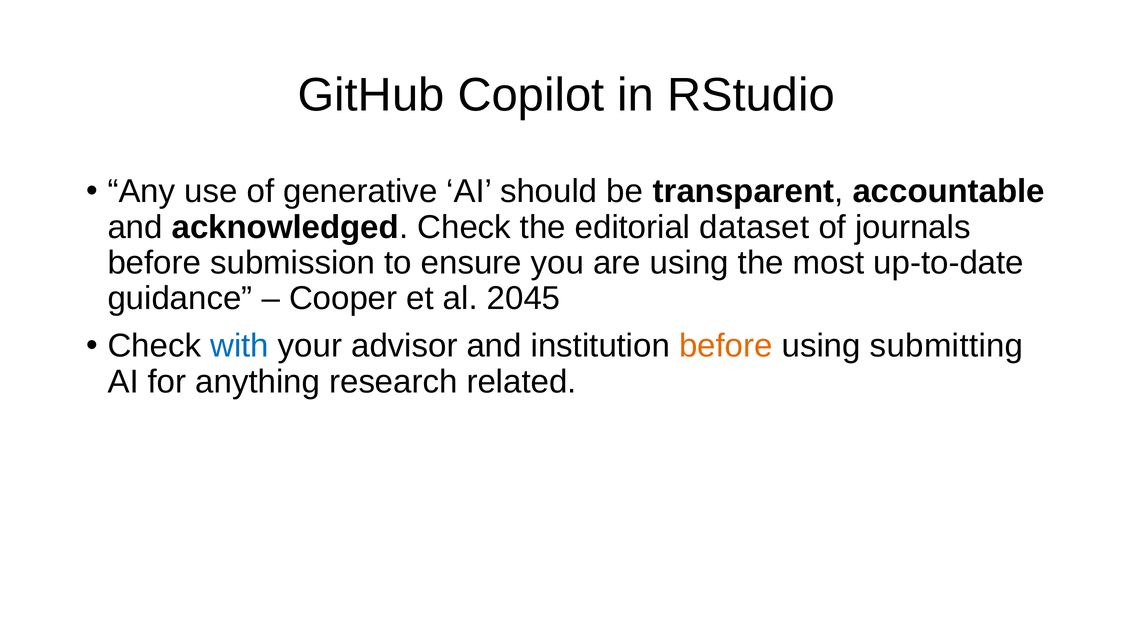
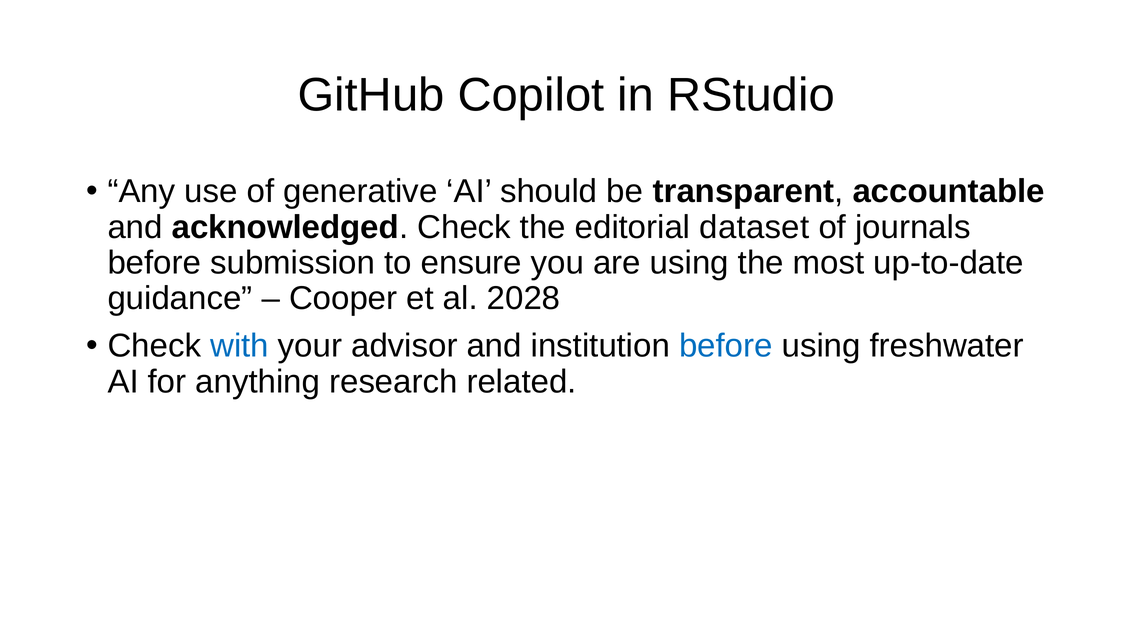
2045: 2045 -> 2028
before at (726, 346) colour: orange -> blue
submitting: submitting -> freshwater
